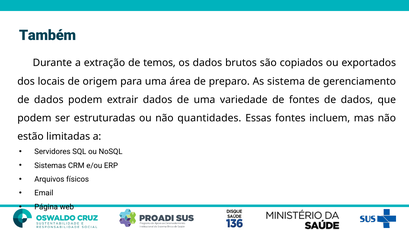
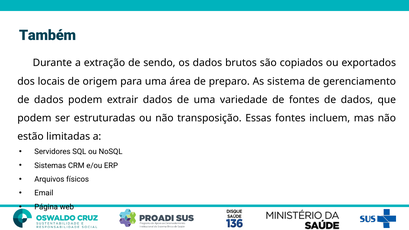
temos: temos -> sendo
quantidades: quantidades -> transposição
